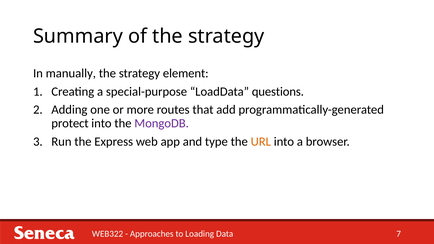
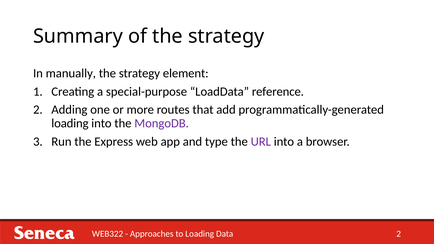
questions: questions -> reference
protect at (70, 123): protect -> loading
URL colour: orange -> purple
Data 7: 7 -> 2
